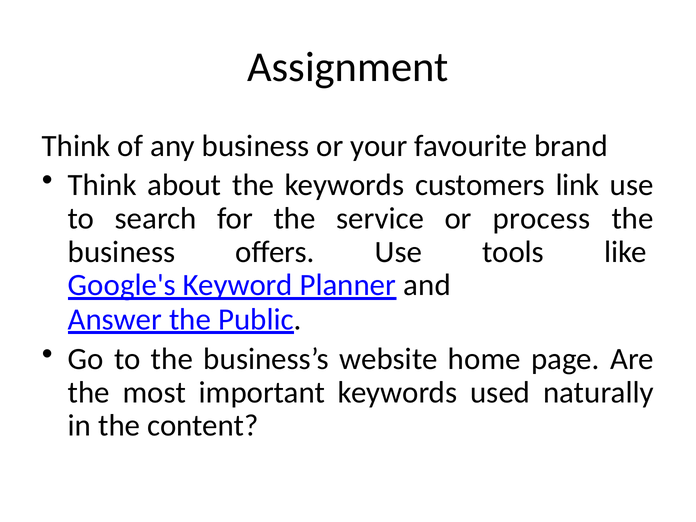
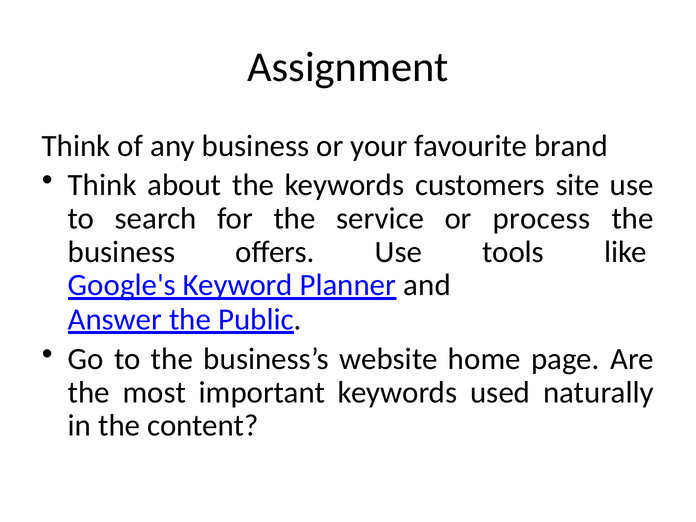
link: link -> site
